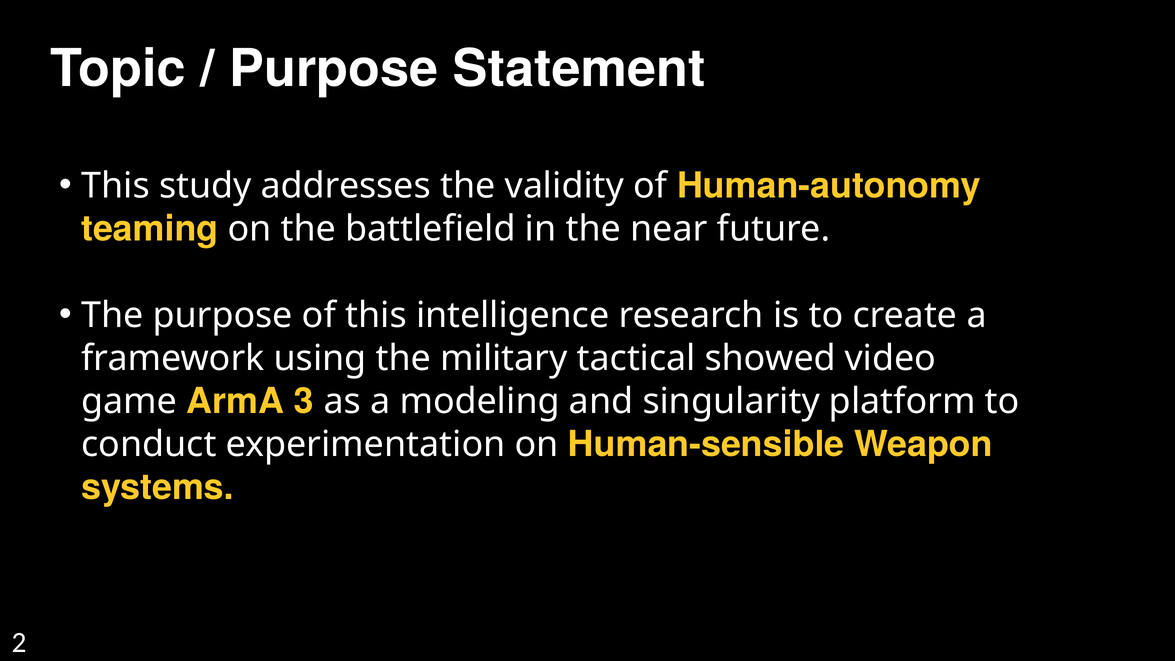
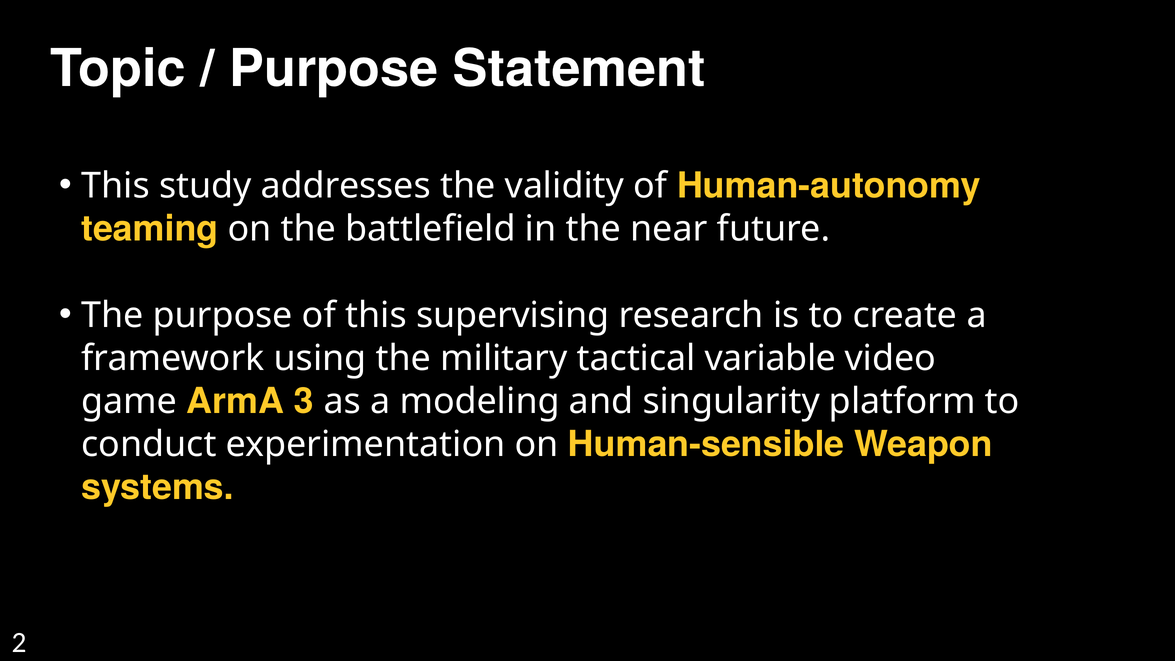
intelligence: intelligence -> supervising
showed: showed -> variable
